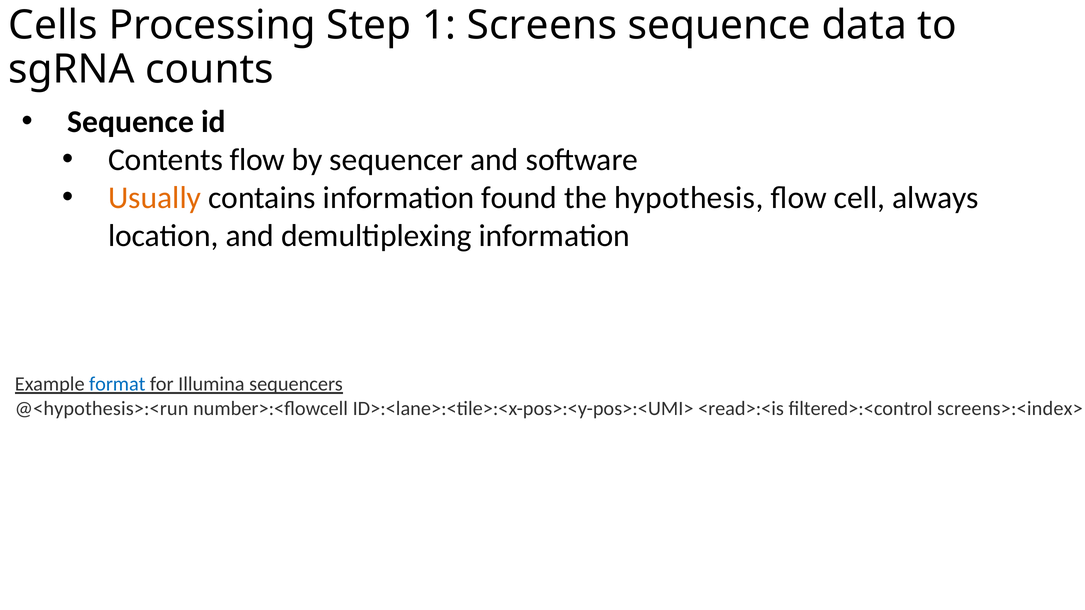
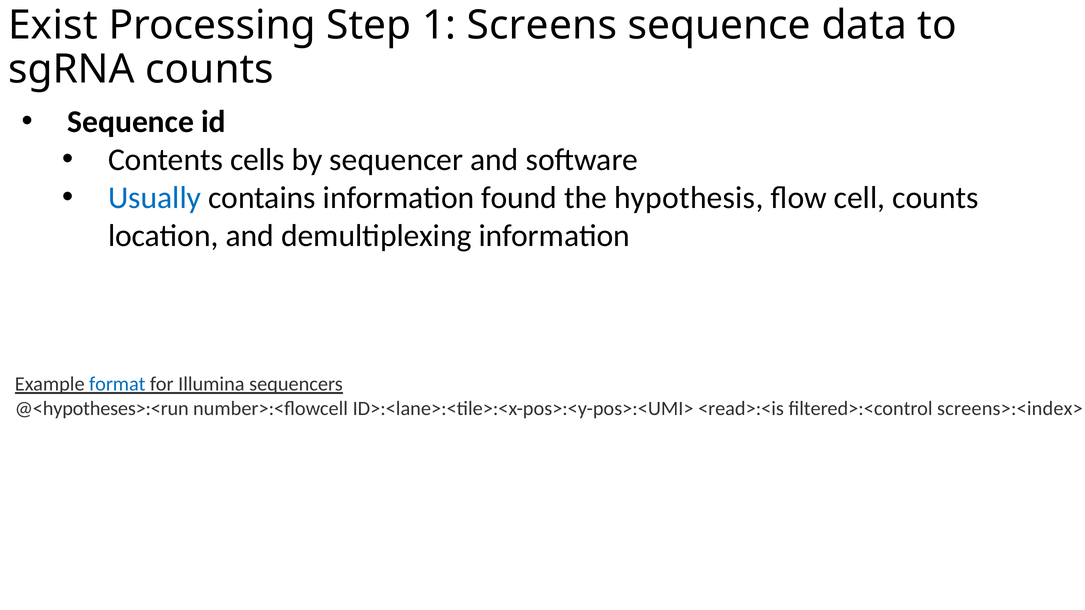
Cells: Cells -> Exist
Contents flow: flow -> cells
Usually colour: orange -> blue
cell always: always -> counts
@<hypothesis>:<run: @<hypothesis>:<run -> @<hypotheses>:<run
